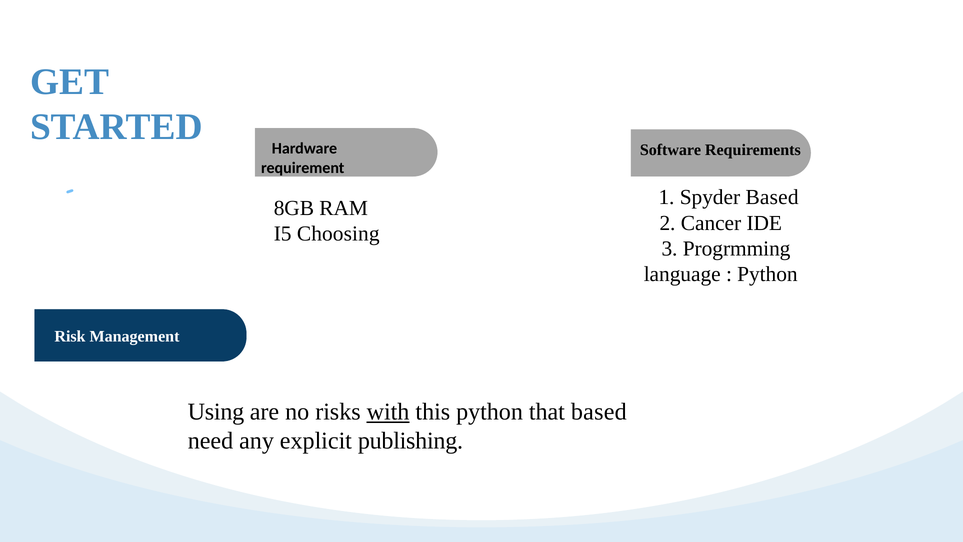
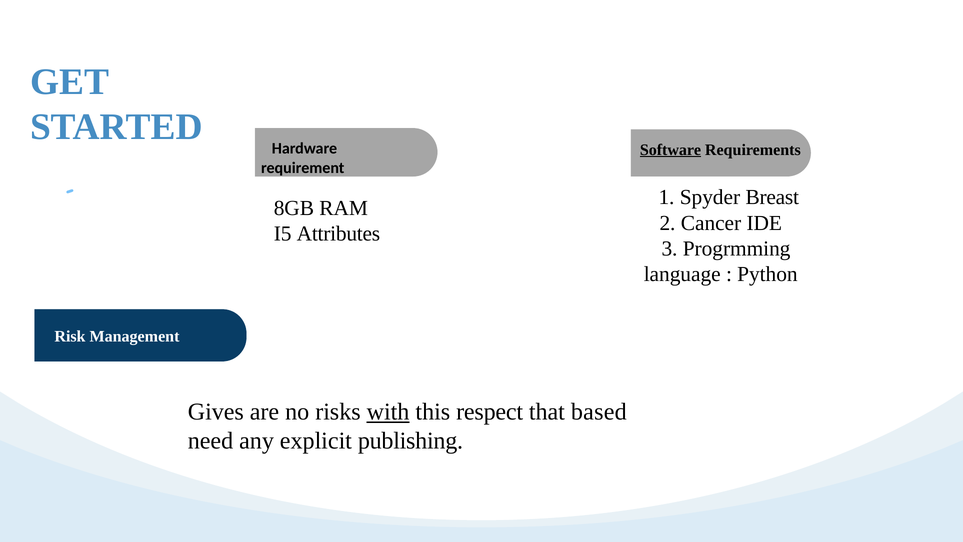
Software underline: none -> present
Spyder Based: Based -> Breast
Choosing: Choosing -> Attributes
Using: Using -> Gives
this python: python -> respect
